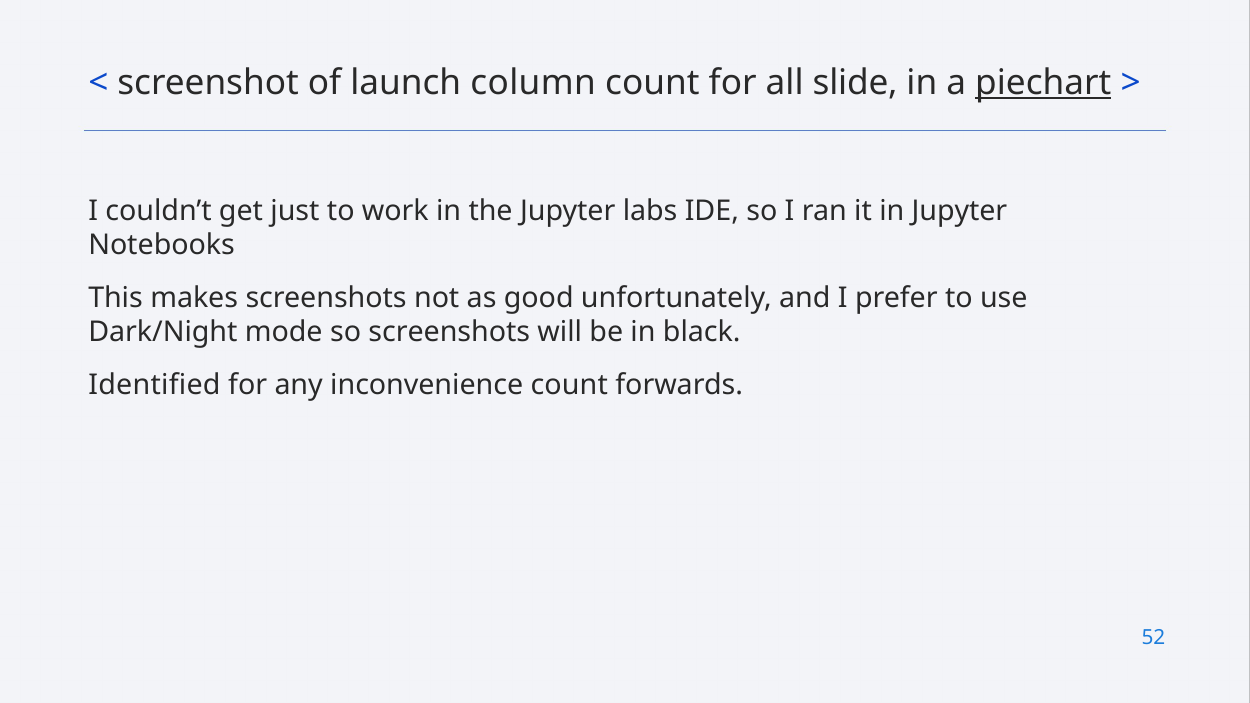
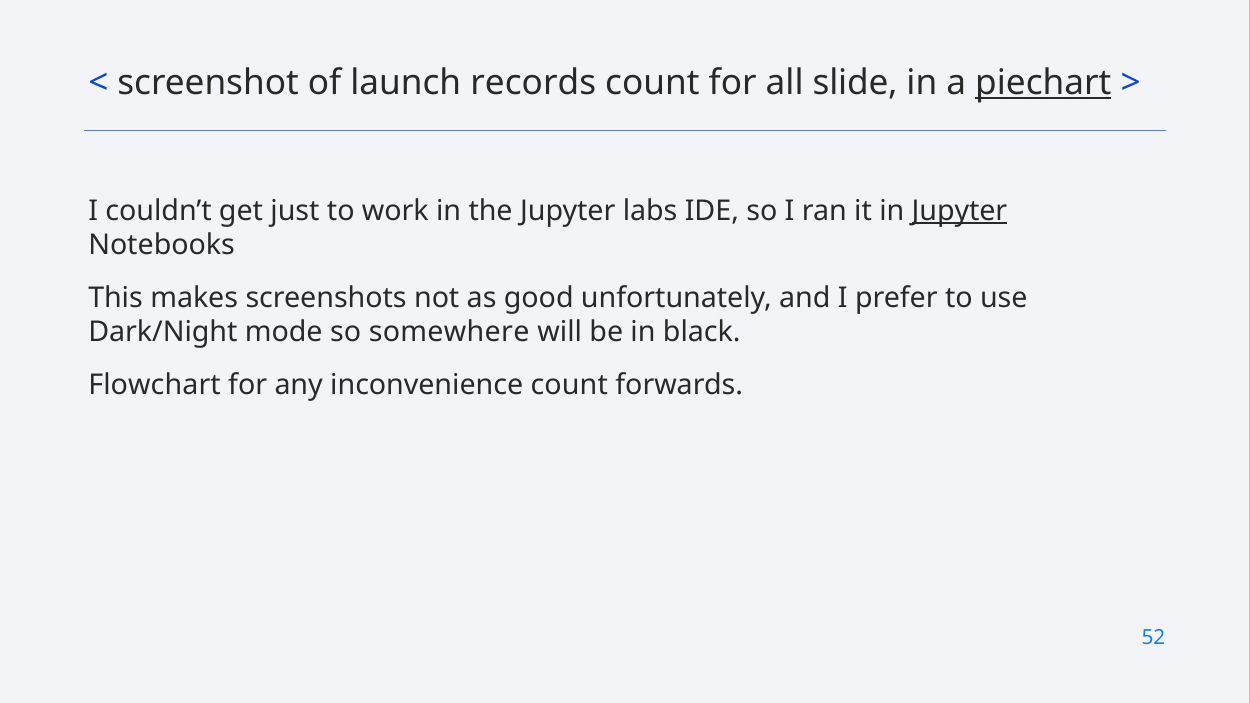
column: column -> records
Jupyter at (959, 211) underline: none -> present
so screenshots: screenshots -> somewhere
Identified: Identified -> Flowchart
